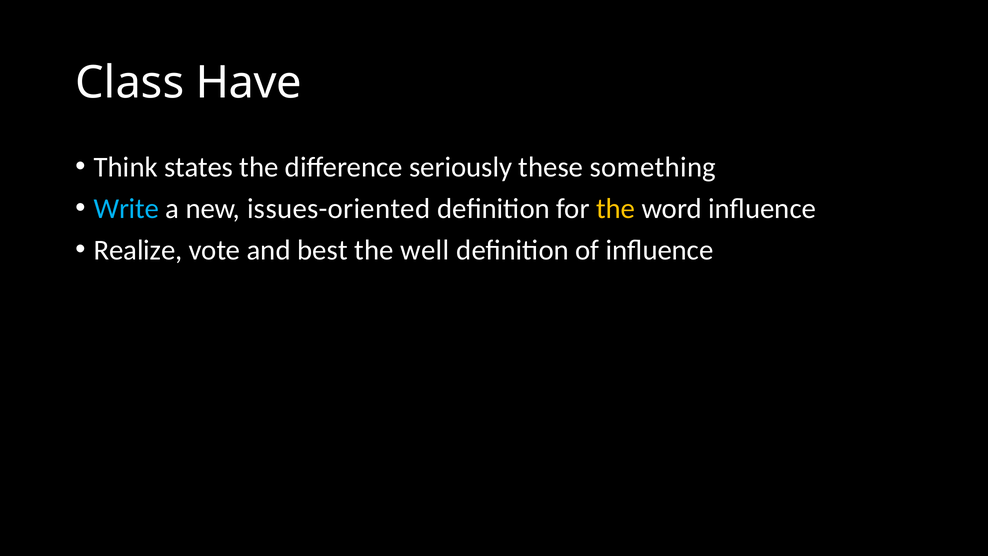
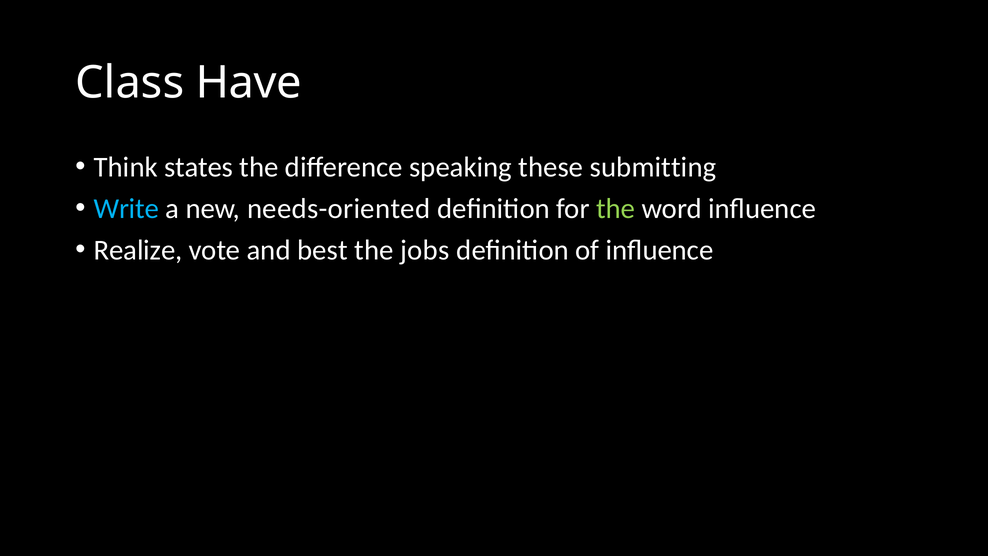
seriously: seriously -> speaking
something: something -> submitting
issues-oriented: issues-oriented -> needs-oriented
the at (616, 208) colour: yellow -> light green
well: well -> jobs
